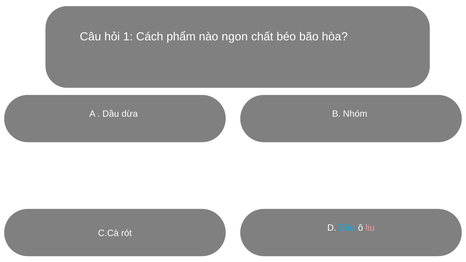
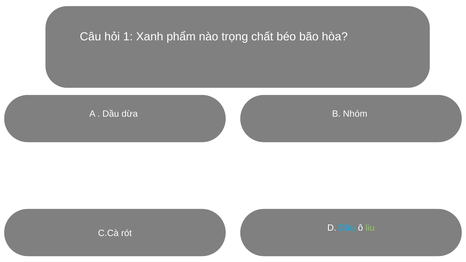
Cách: Cách -> Xanh
ngon: ngon -> trọng
liu colour: pink -> light green
